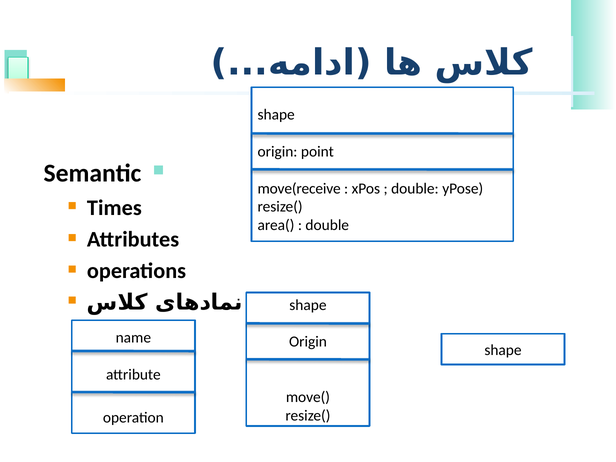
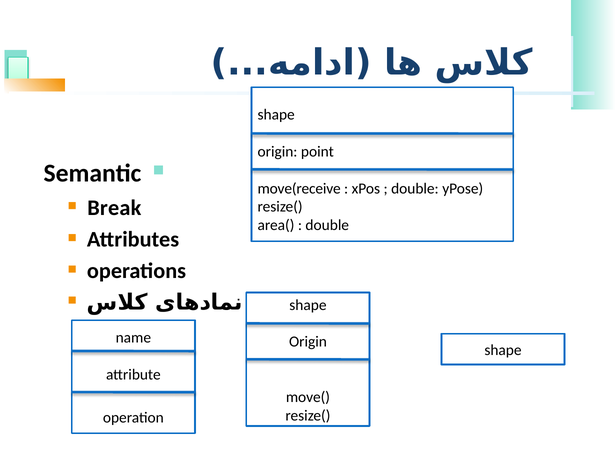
Times: Times -> Break
